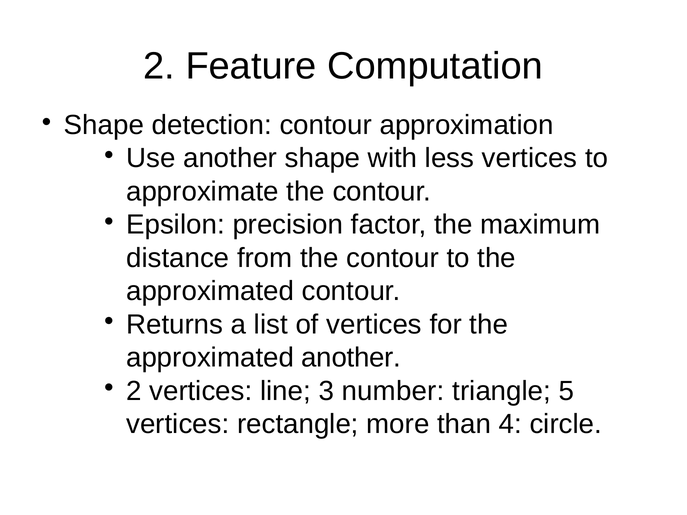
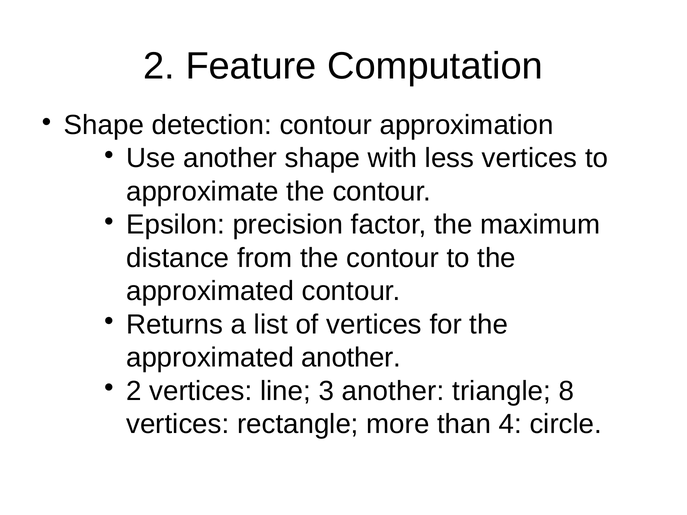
3 number: number -> another
5: 5 -> 8
